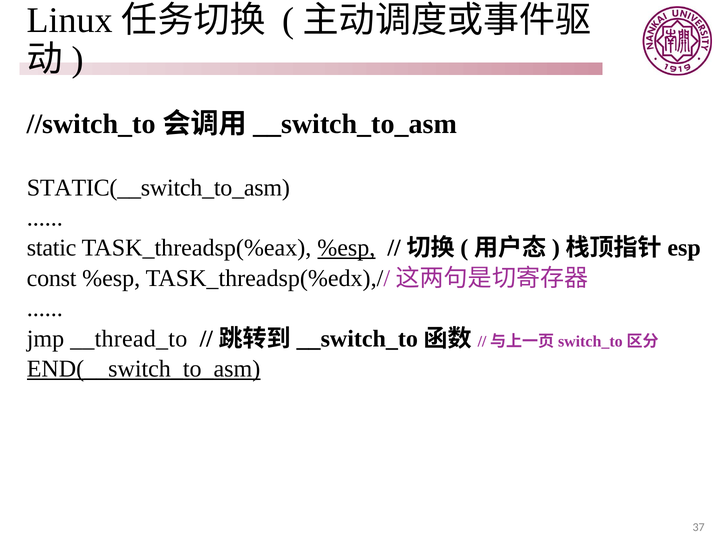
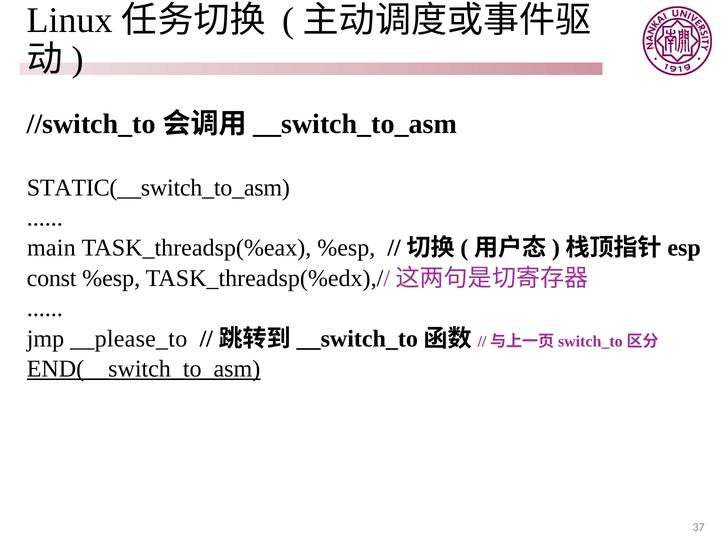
static: static -> main
%esp at (346, 248) underline: present -> none
__thread_to: __thread_to -> __please_to
